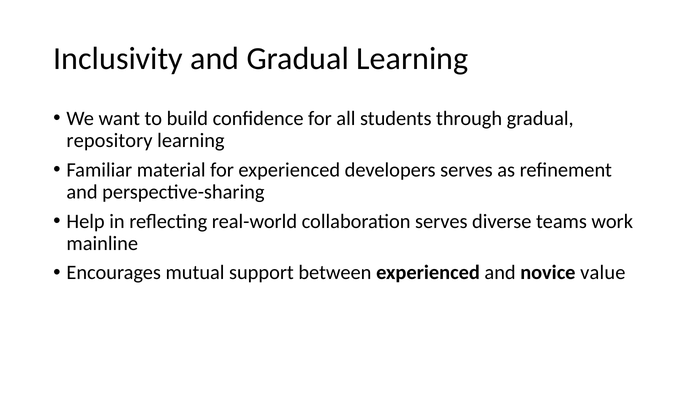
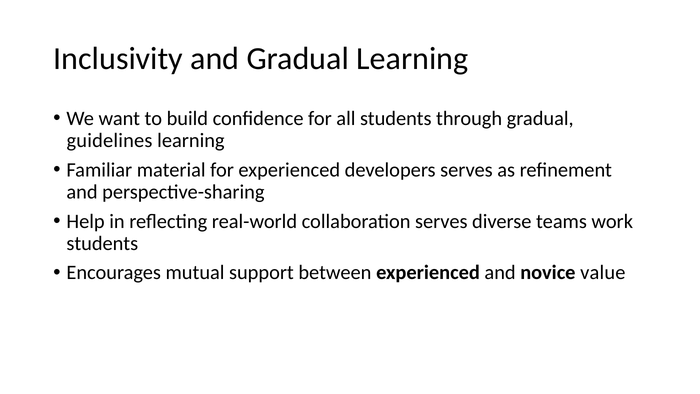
repository: repository -> guidelines
mainline at (102, 243): mainline -> students
